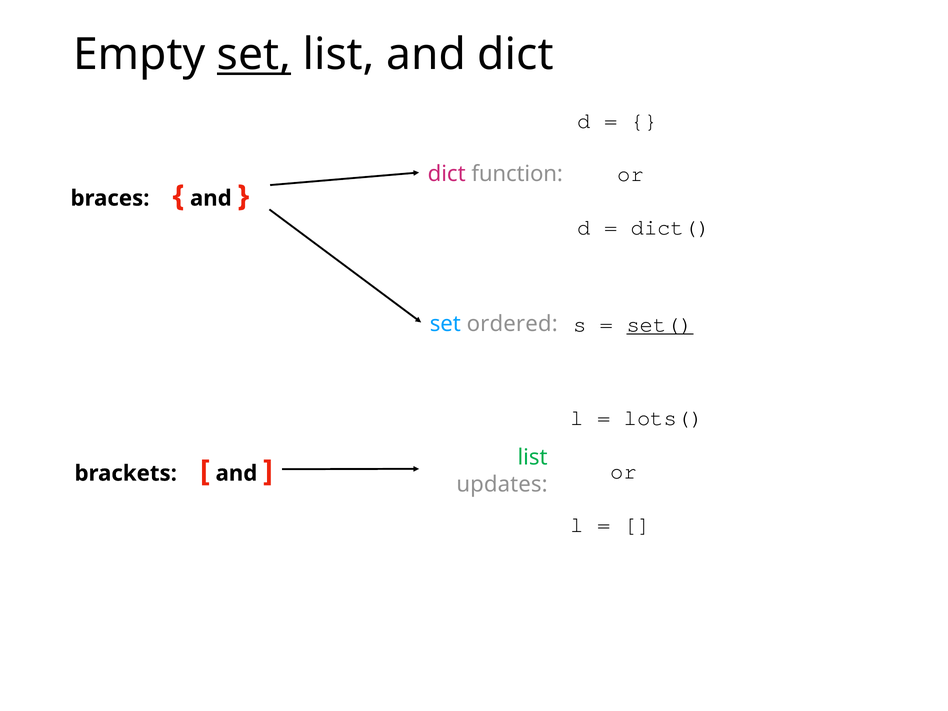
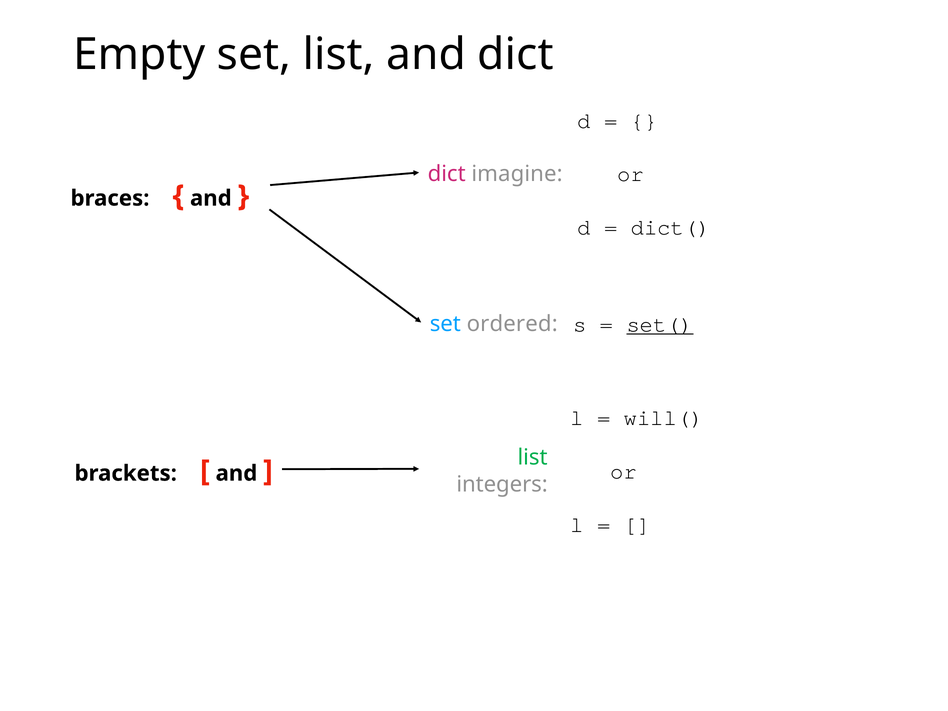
set at (254, 55) underline: present -> none
function: function -> imagine
lots(: lots( -> will(
updates: updates -> integers
